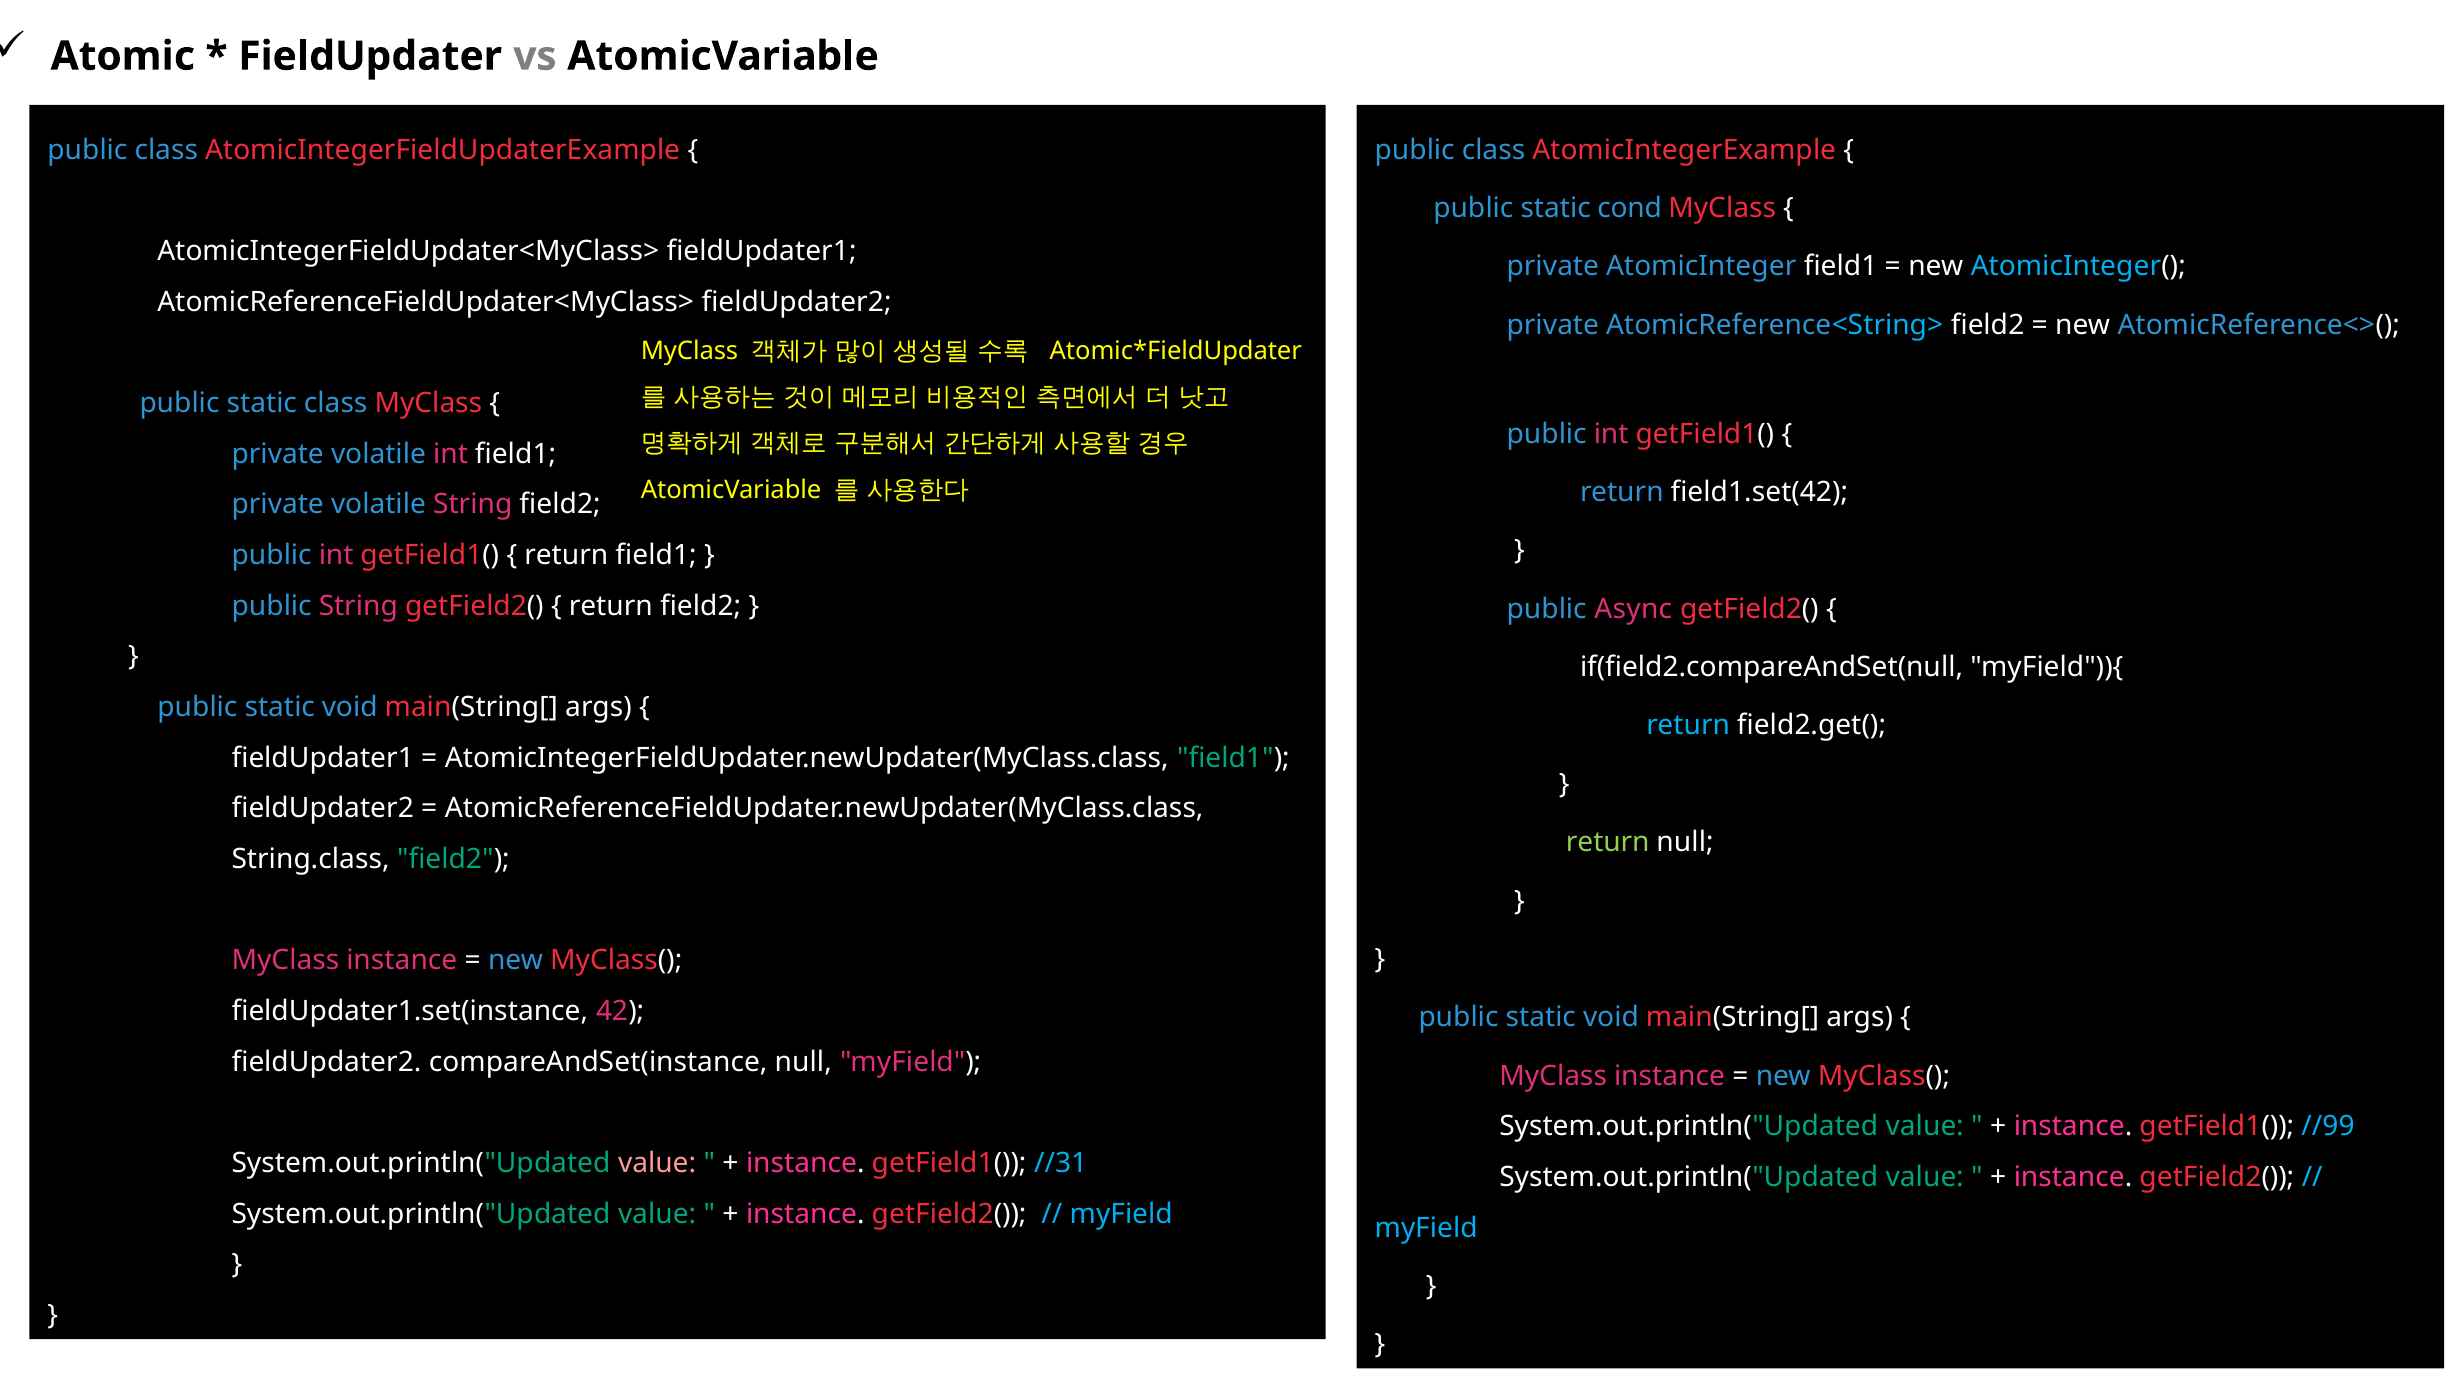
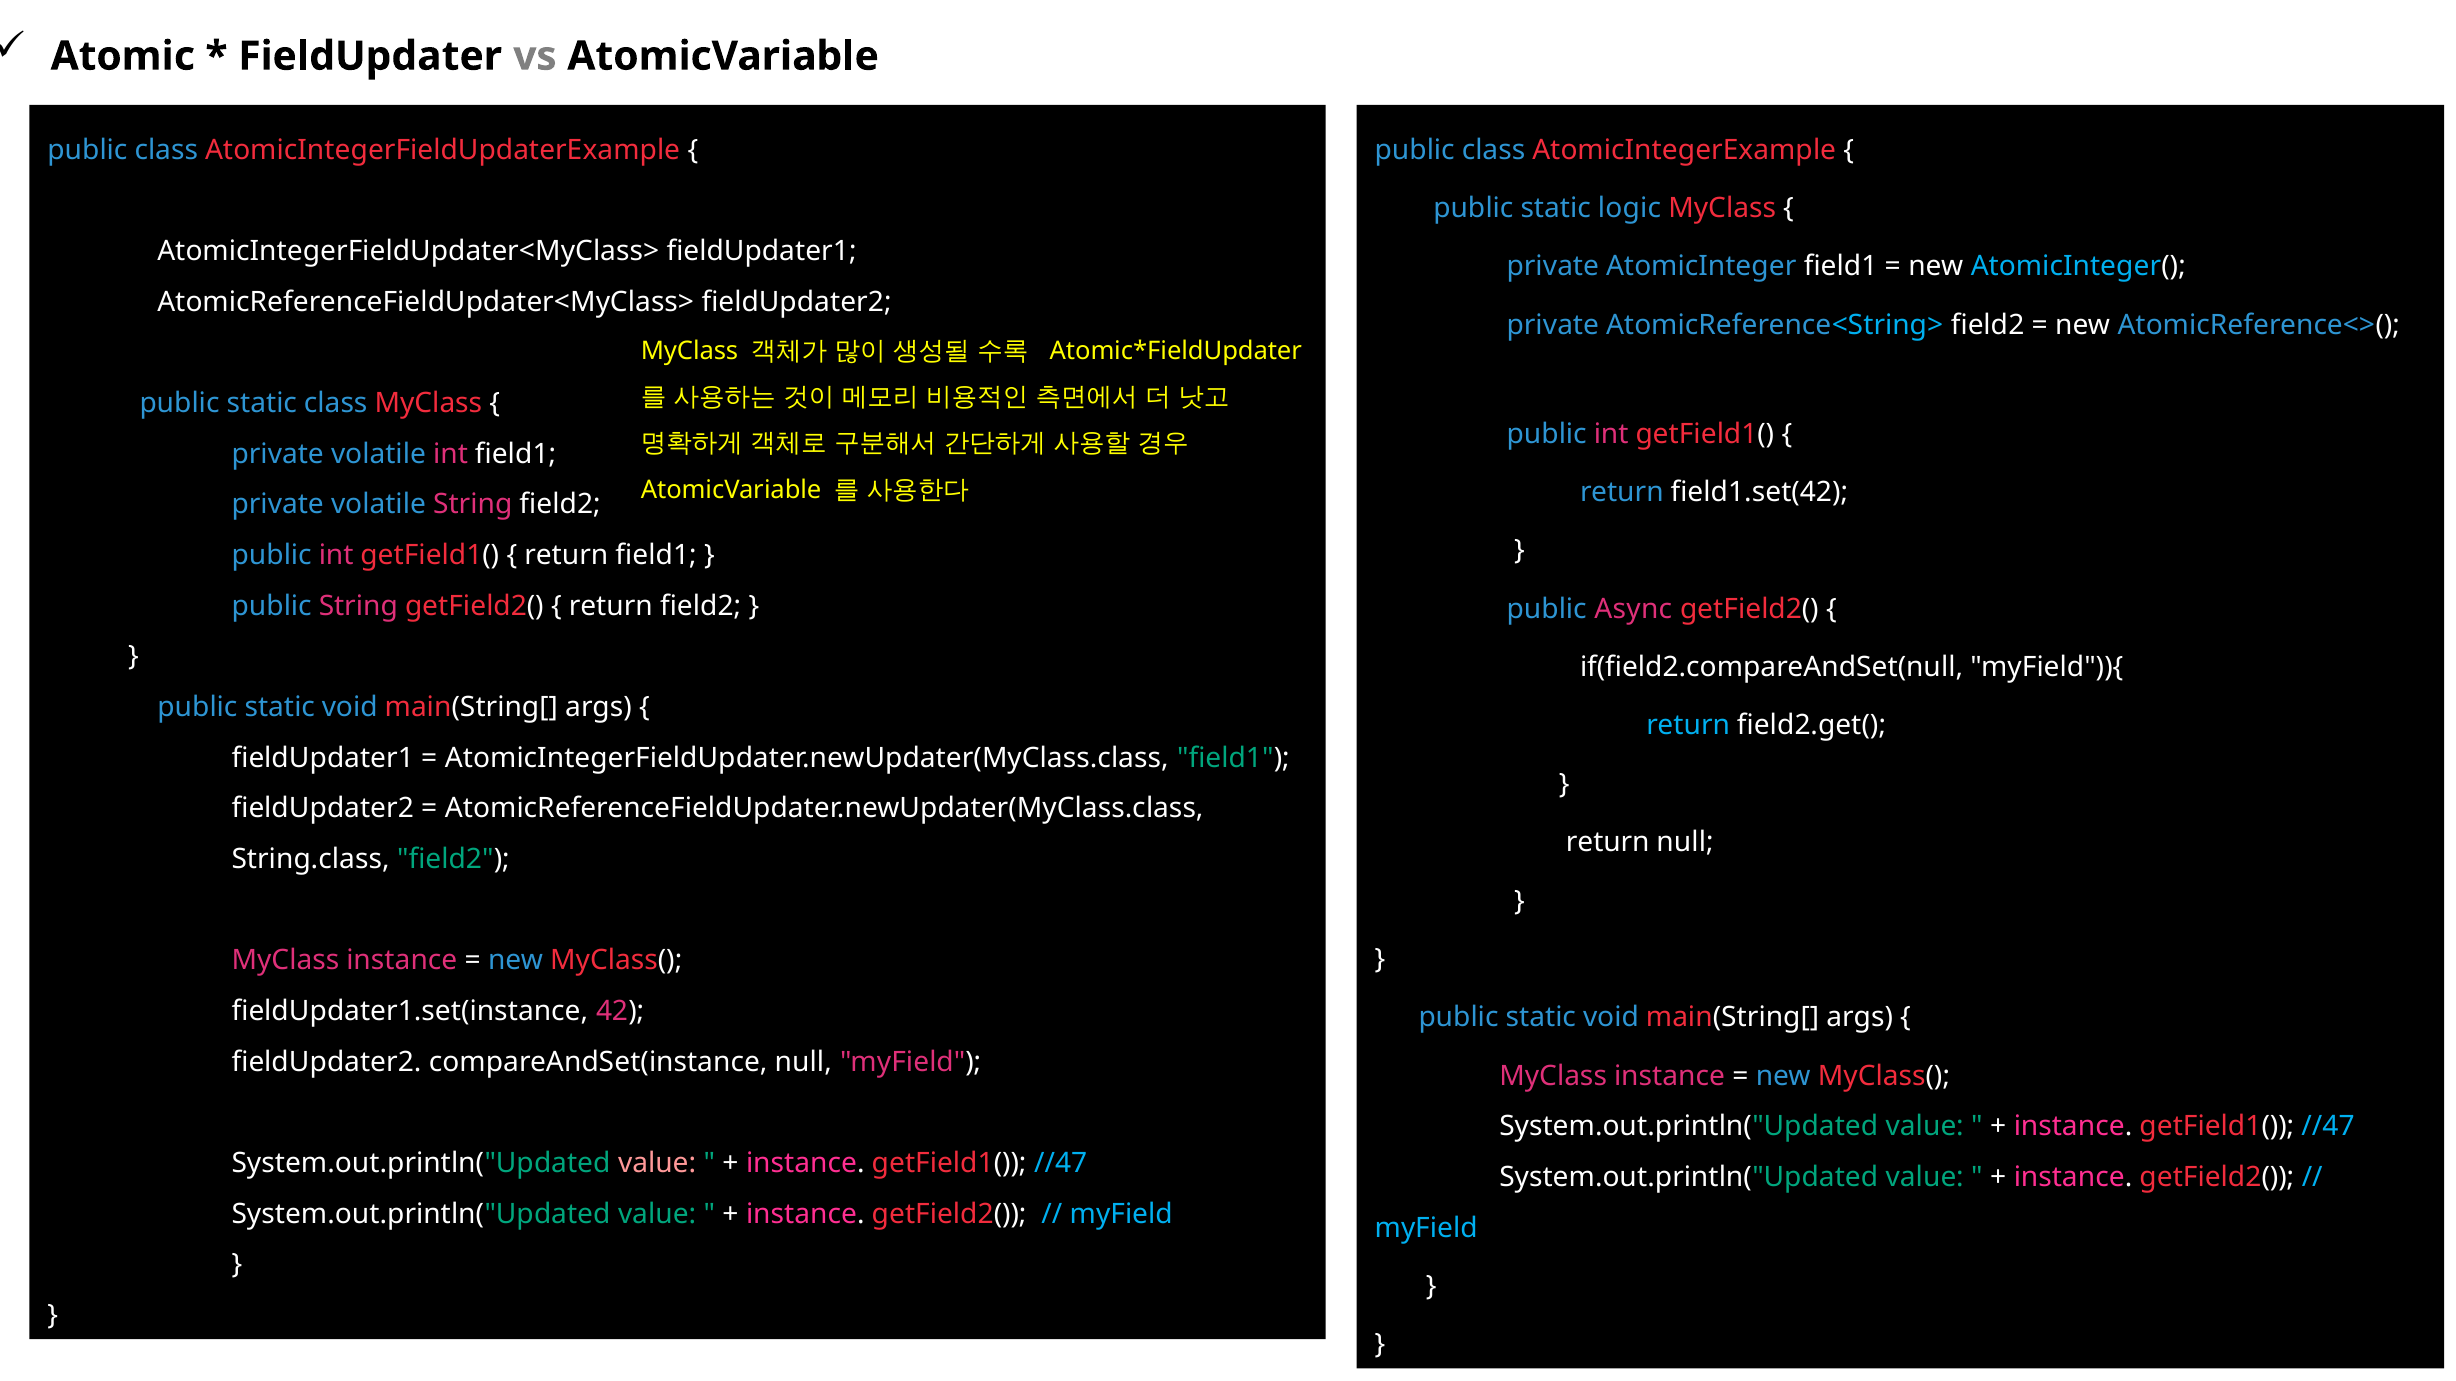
cond: cond -> logic
return at (1608, 843) colour: light green -> white
//99 at (2328, 1127): //99 -> //47
//31 at (1061, 1164): //31 -> //47
